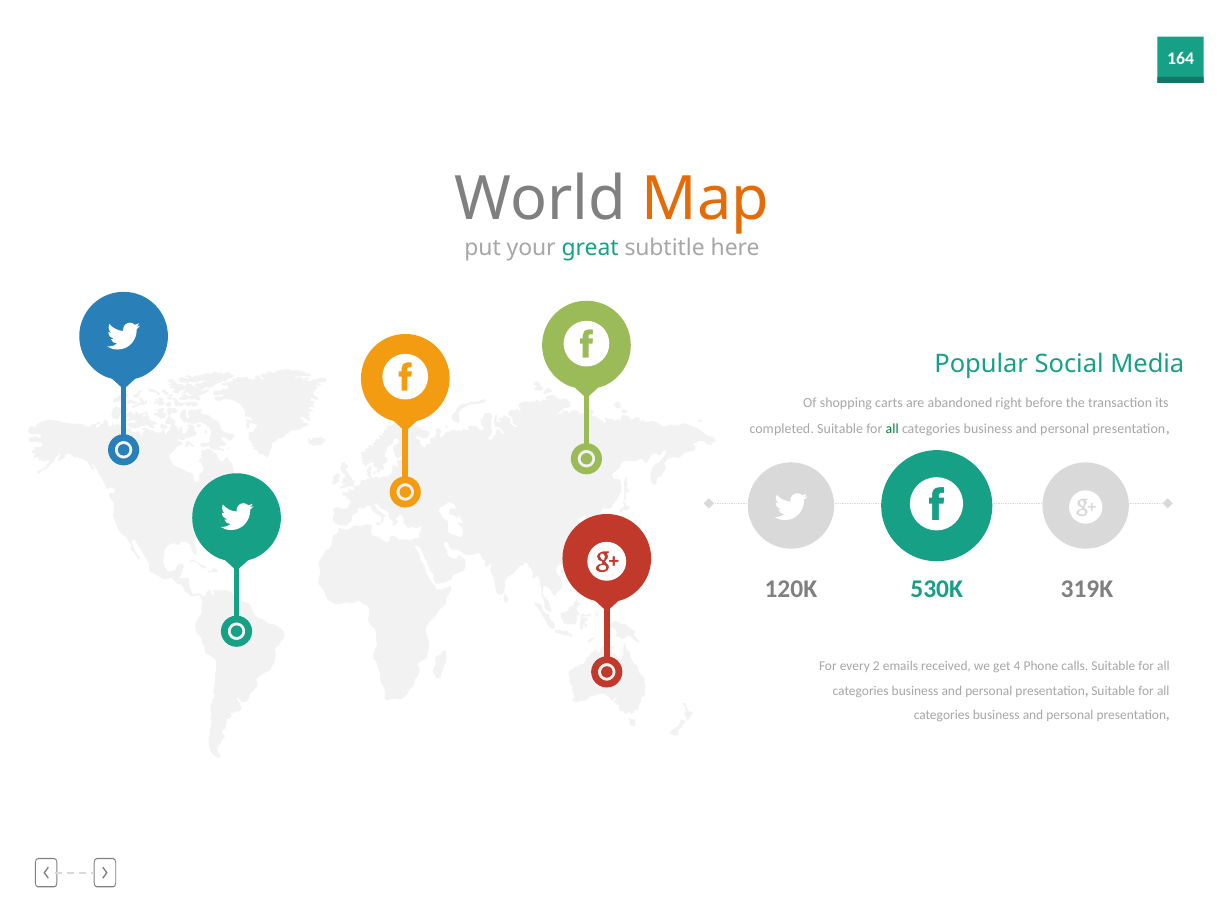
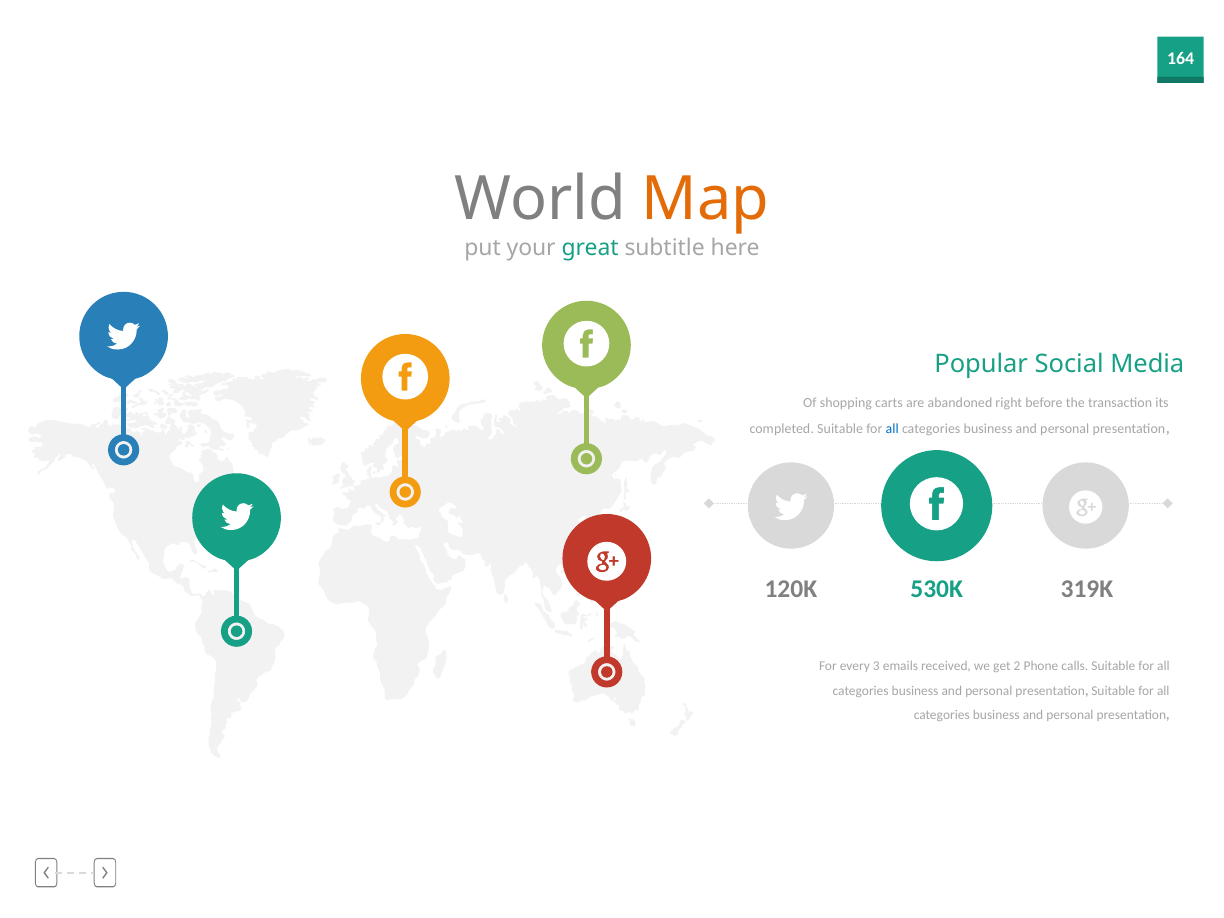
all at (892, 429) colour: green -> blue
2: 2 -> 3
4: 4 -> 2
